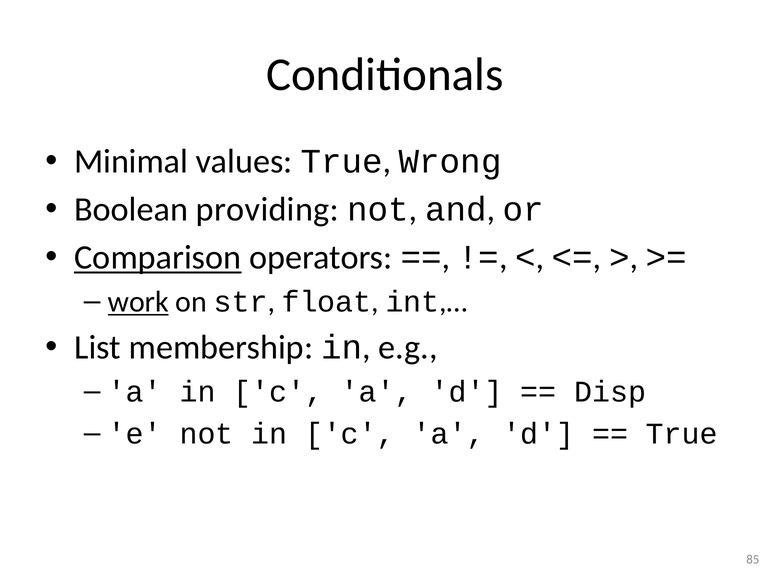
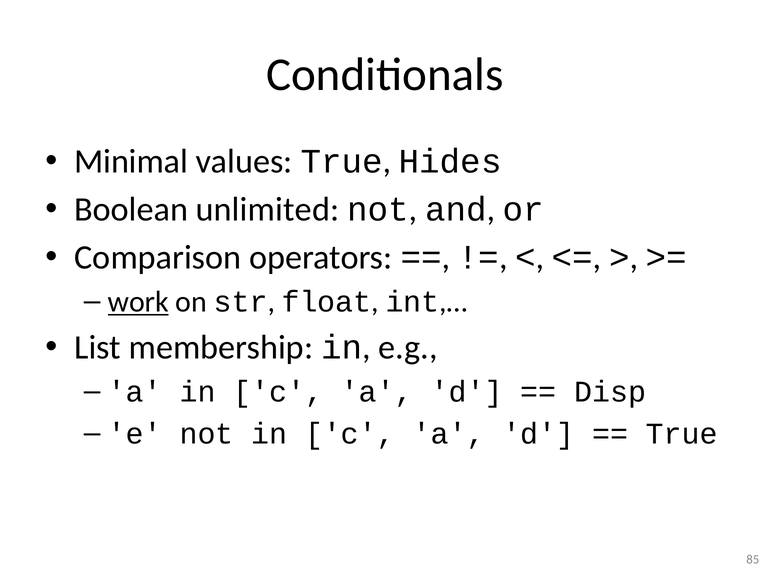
Wrong: Wrong -> Hides
providing: providing -> unlimited
Comparison underline: present -> none
